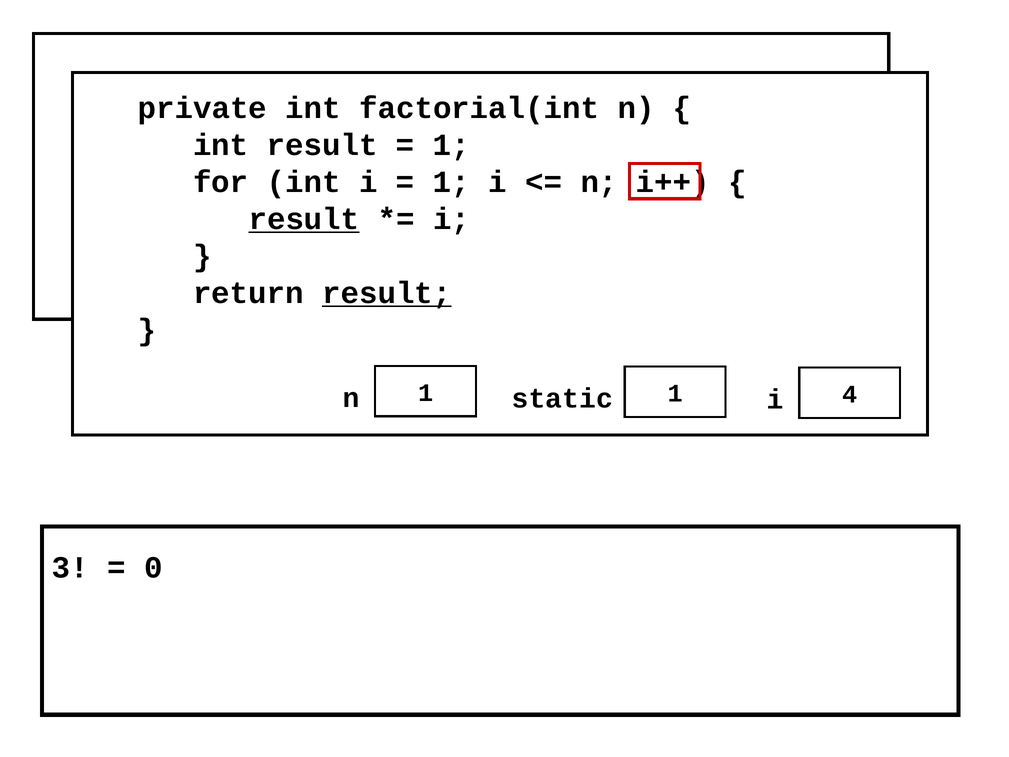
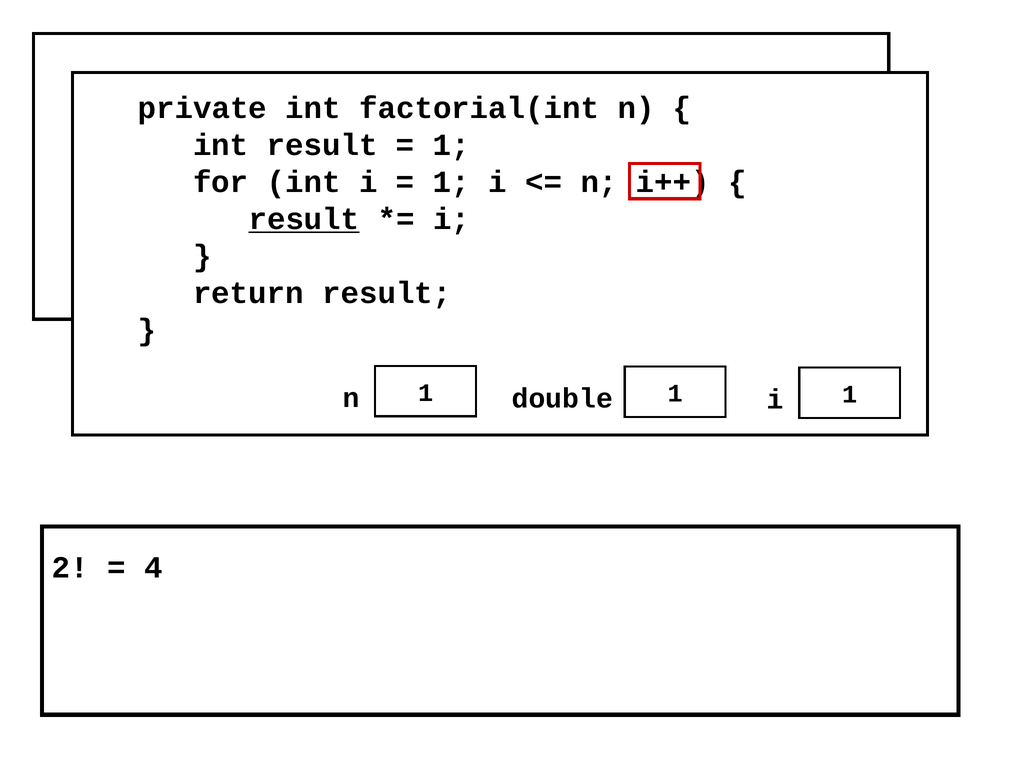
result at (387, 293) underline: present -> none
n 4: 4 -> 1
static: static -> double
3: 3 -> 2
0 at (153, 567): 0 -> 4
